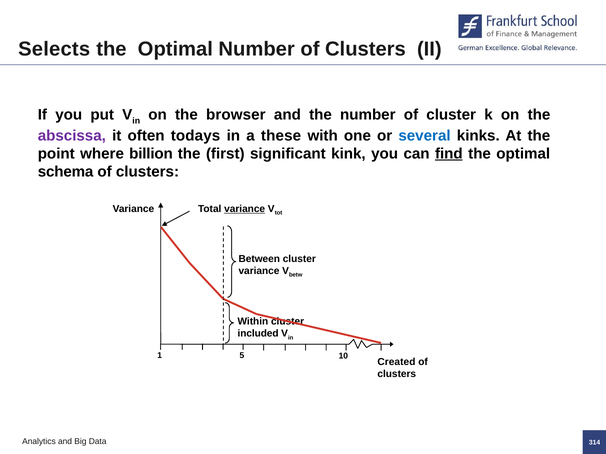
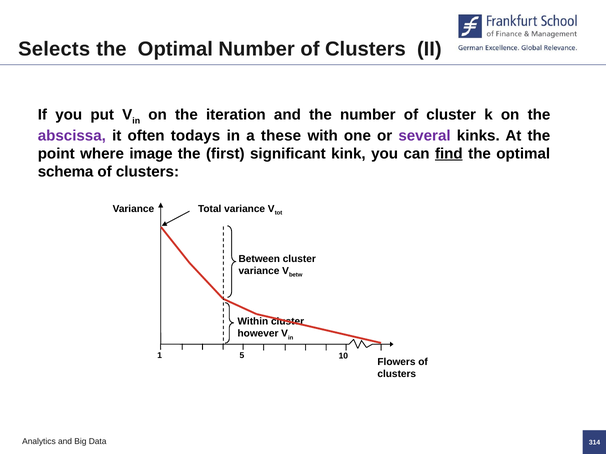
browser: browser -> iteration
several colour: blue -> purple
billion: billion -> image
variance at (245, 209) underline: present -> none
included: included -> however
Created: Created -> Flowers
